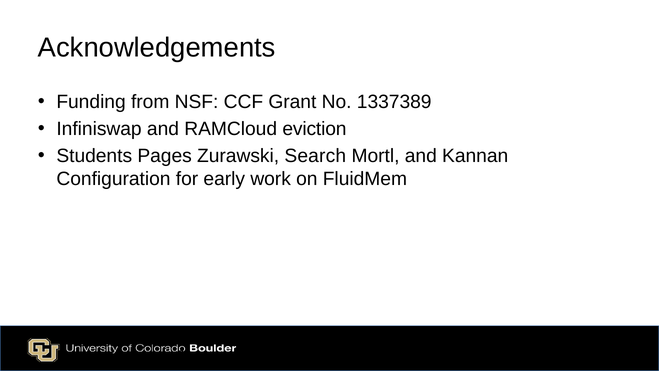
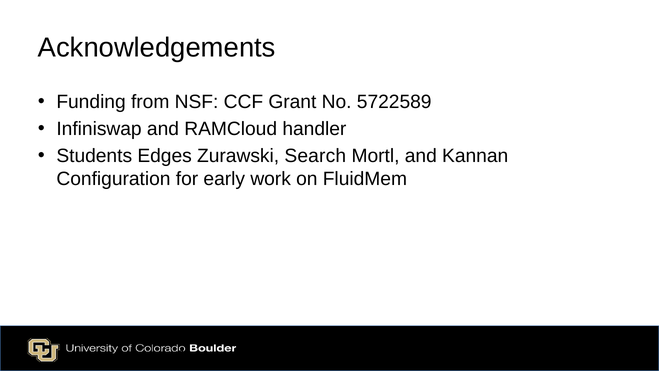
1337389: 1337389 -> 5722589
eviction: eviction -> handler
Pages: Pages -> Edges
